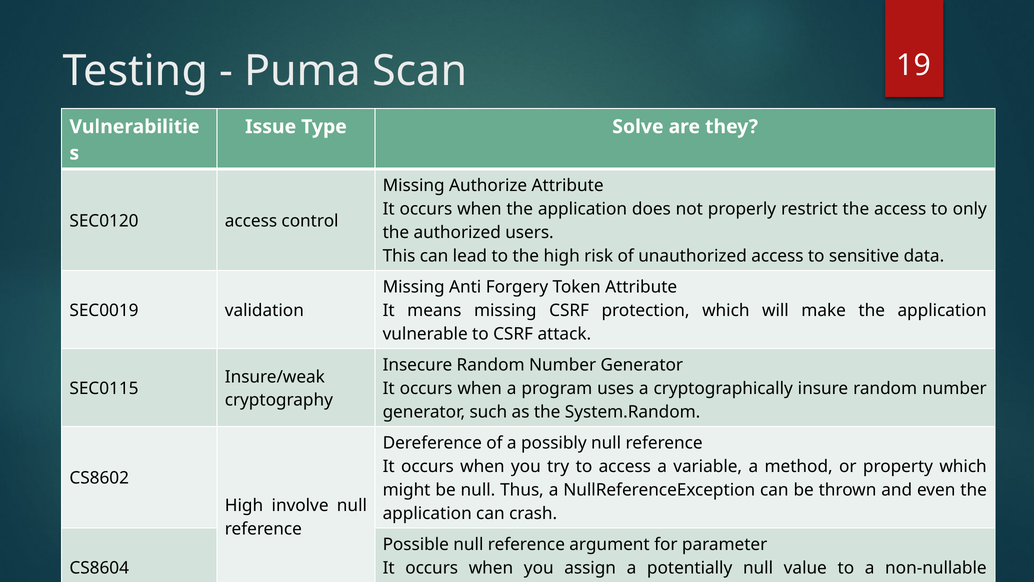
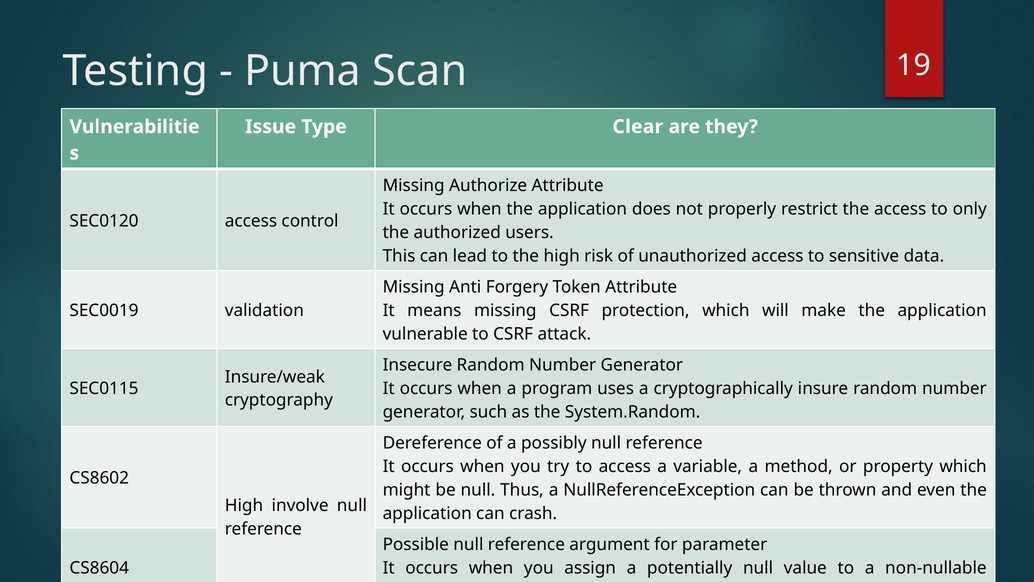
Solve: Solve -> Clear
